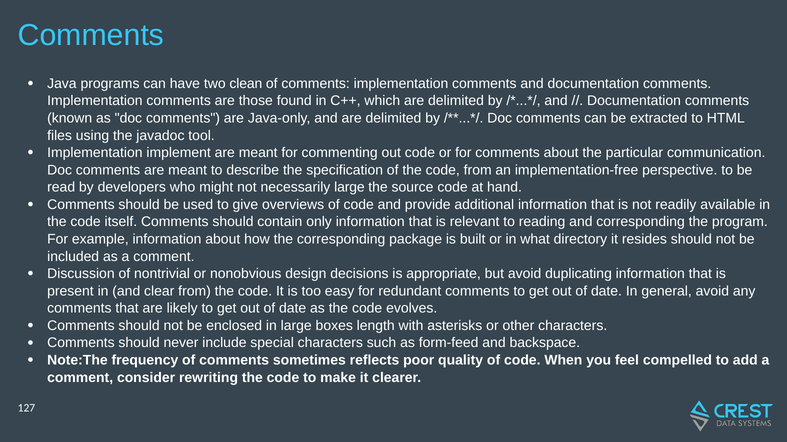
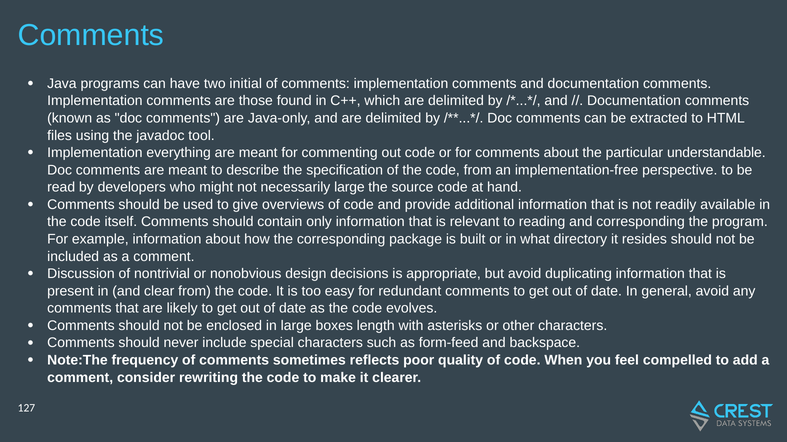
clean: clean -> initial
implement: implement -> everything
communication: communication -> understandable
